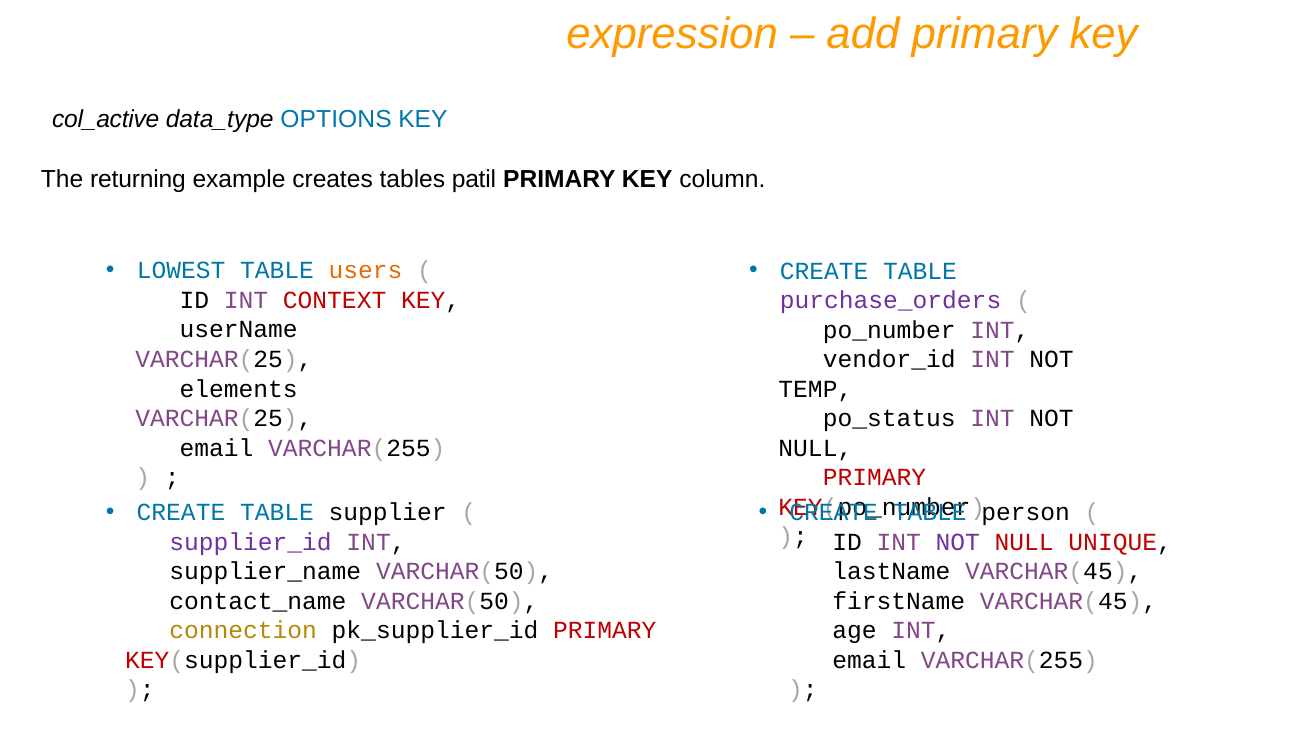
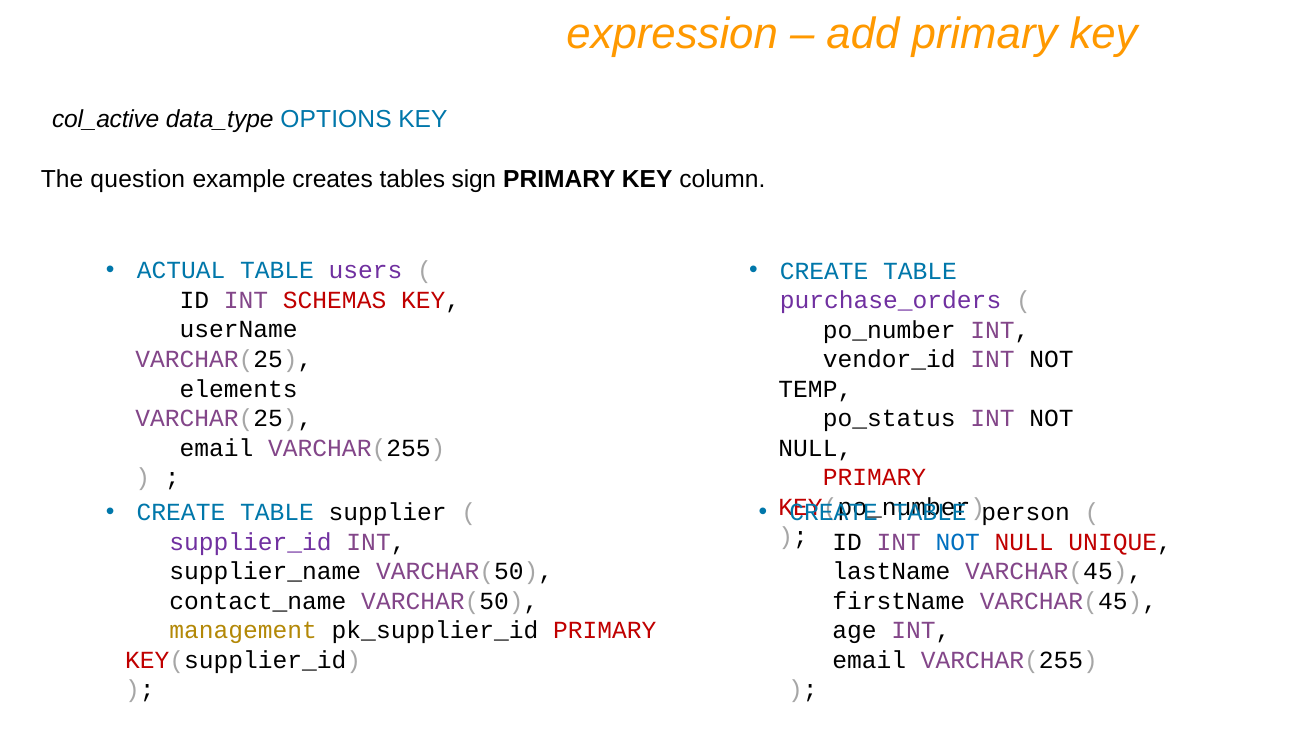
returning: returning -> question
patil: patil -> sign
LOWEST: LOWEST -> ACTUAL
users colour: orange -> purple
CONTEXT: CONTEXT -> SCHEMAS
NOT at (958, 542) colour: purple -> blue
connection: connection -> management
